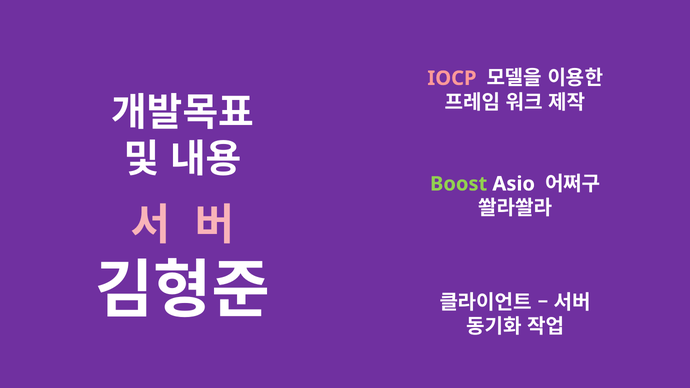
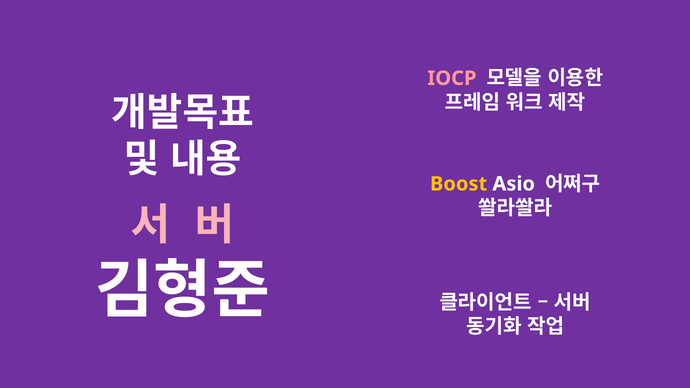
Boost colour: light green -> yellow
